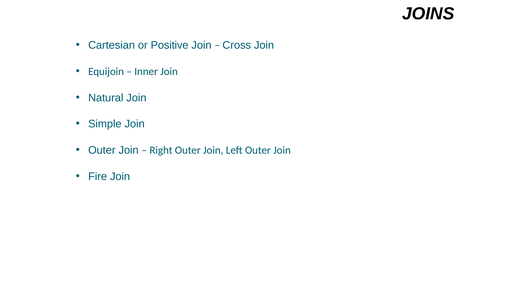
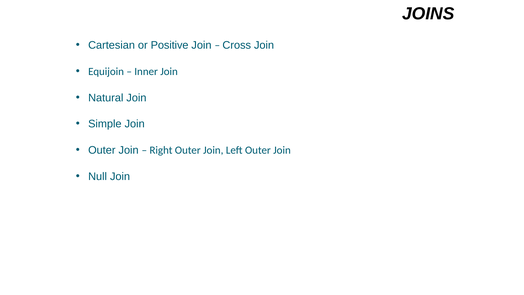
Fire: Fire -> Null
